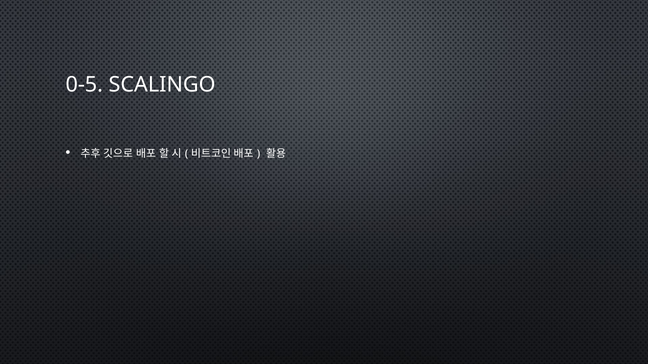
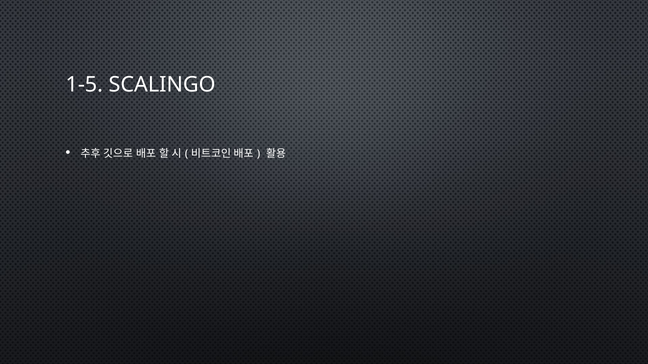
0-5: 0-5 -> 1-5
